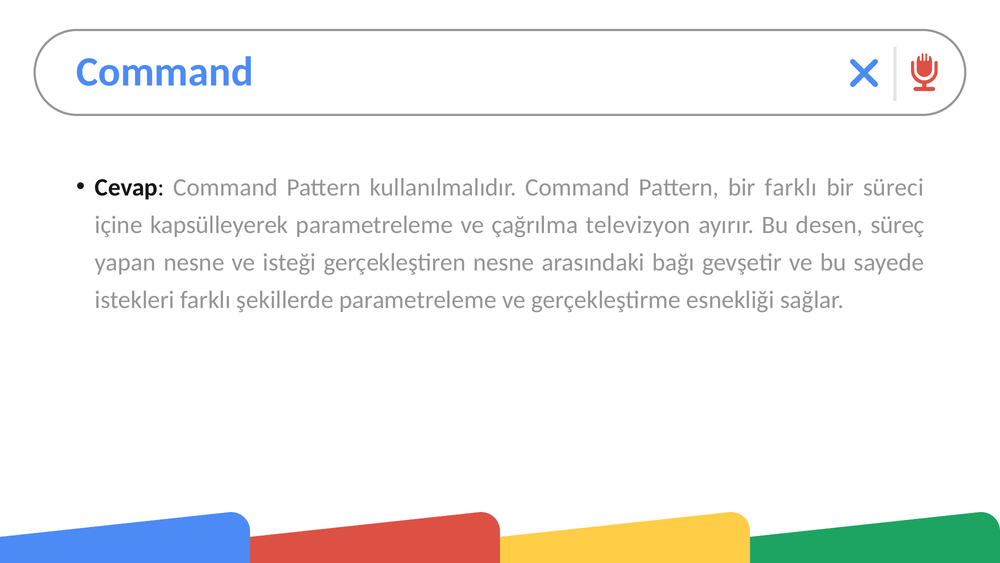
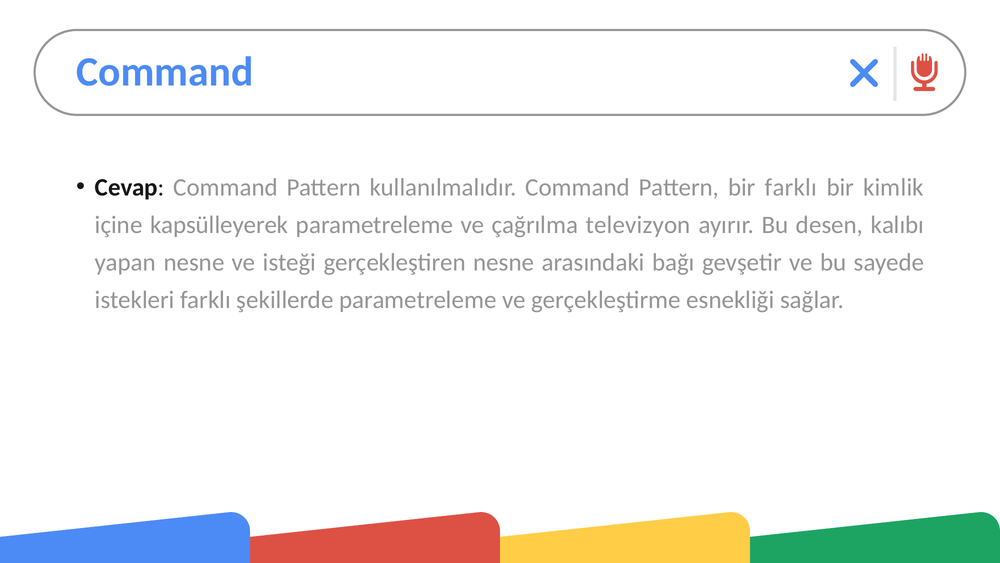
süreci: süreci -> kimlik
süreç: süreç -> kalıbı
